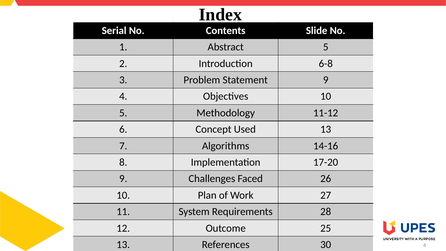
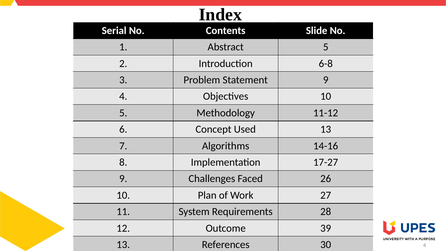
17-20: 17-20 -> 17-27
25: 25 -> 39
